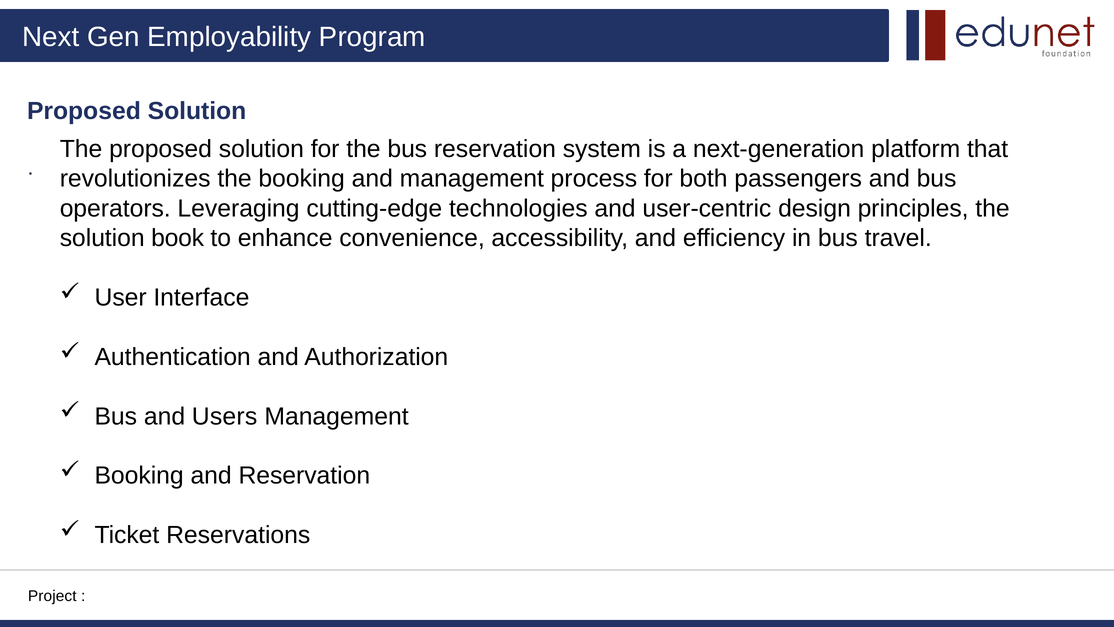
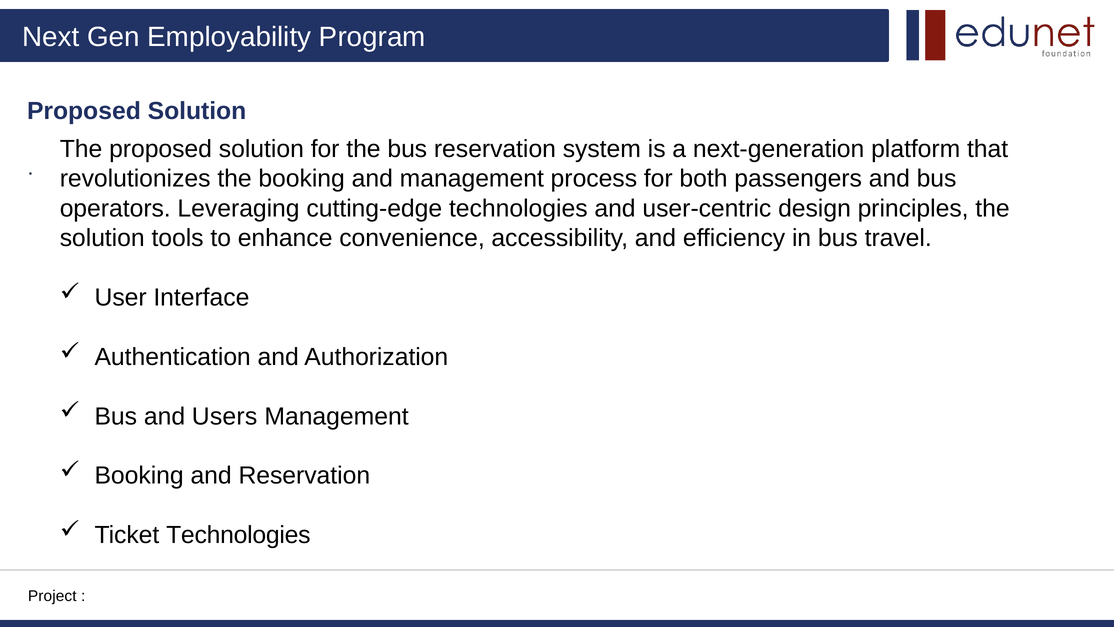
book: book -> tools
Ticket Reservations: Reservations -> Technologies
